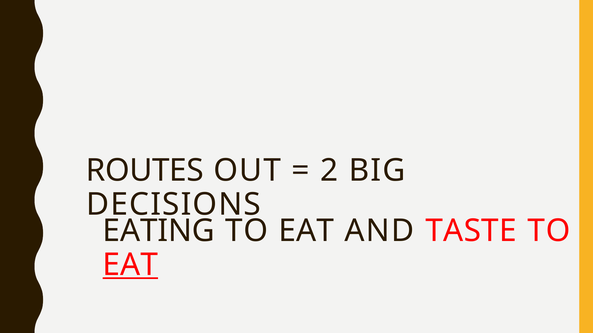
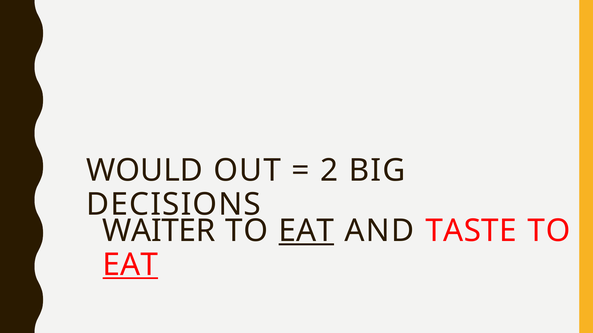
ROUTES: ROUTES -> WOULD
EATING: EATING -> WAITER
EAT at (306, 231) underline: none -> present
